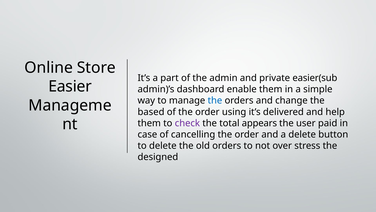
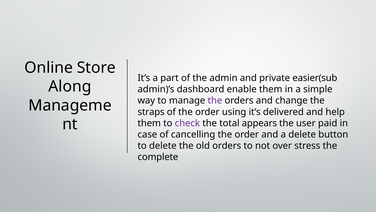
Easier: Easier -> Along
the at (215, 100) colour: blue -> purple
based: based -> straps
designed: designed -> complete
